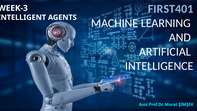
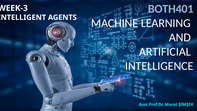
FIRST401: FIRST401 -> BOTH401
